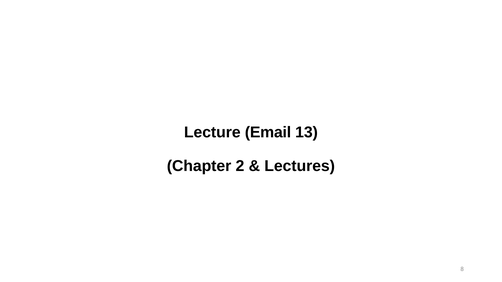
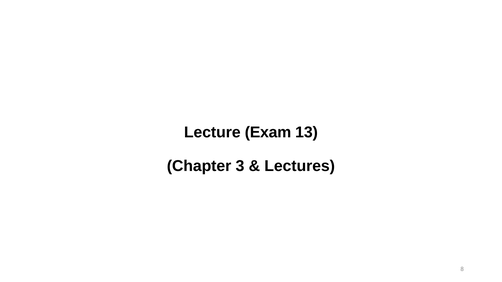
Email: Email -> Exam
2: 2 -> 3
